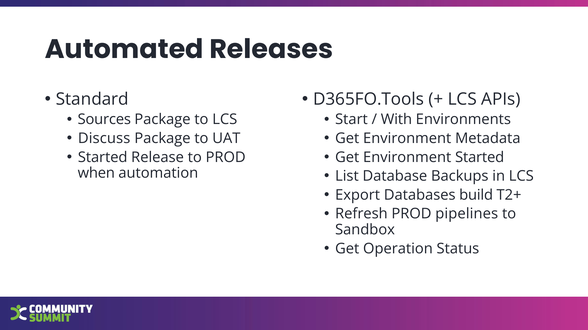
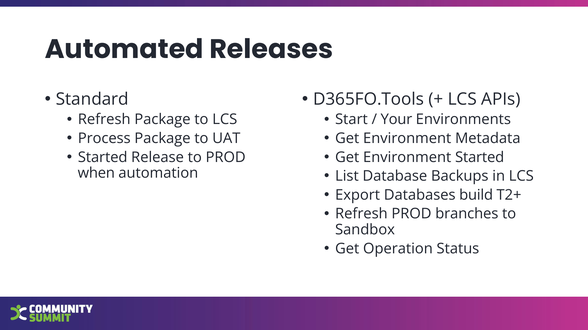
Sources at (104, 120): Sources -> Refresh
With: With -> Your
Discuss: Discuss -> Process
pipelines: pipelines -> branches
